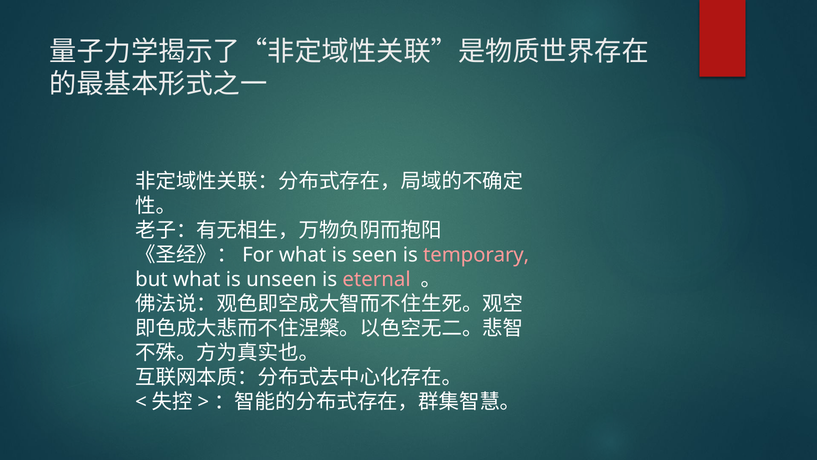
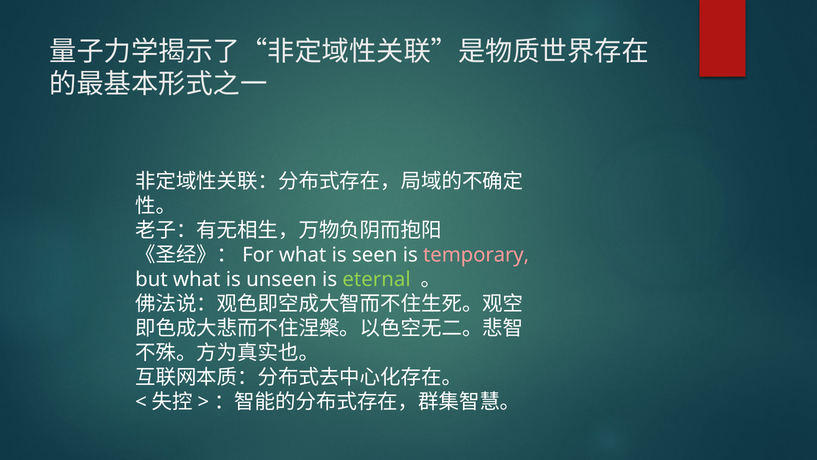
eternal colour: pink -> light green
